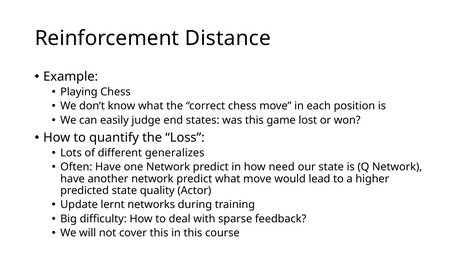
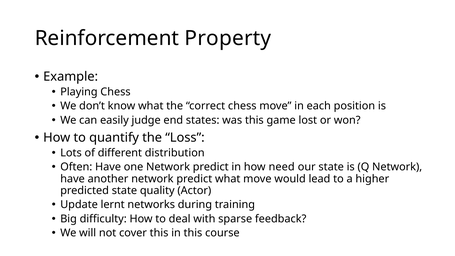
Distance: Distance -> Property
generalizes: generalizes -> distribution
